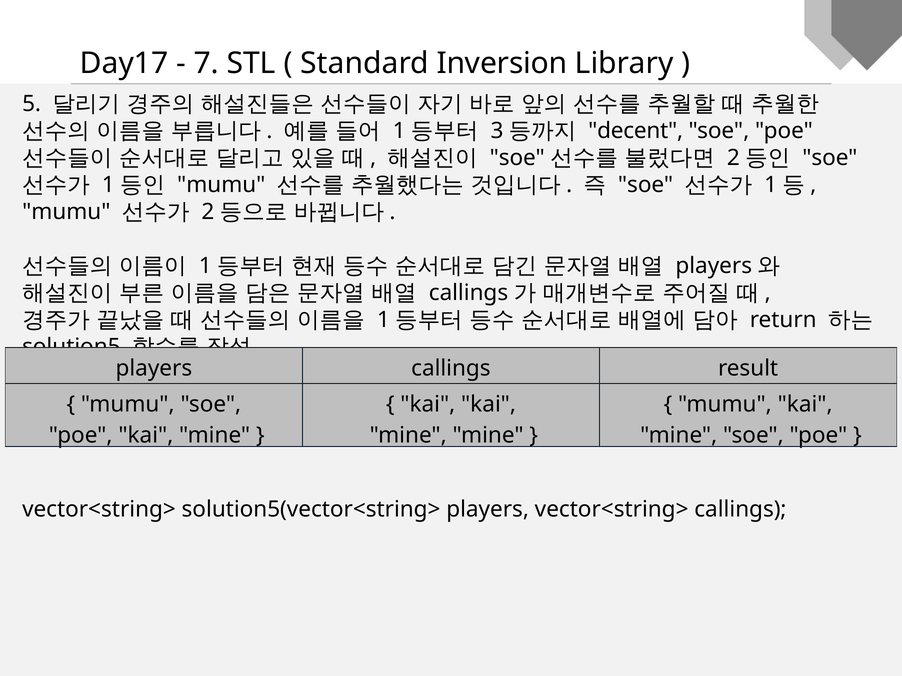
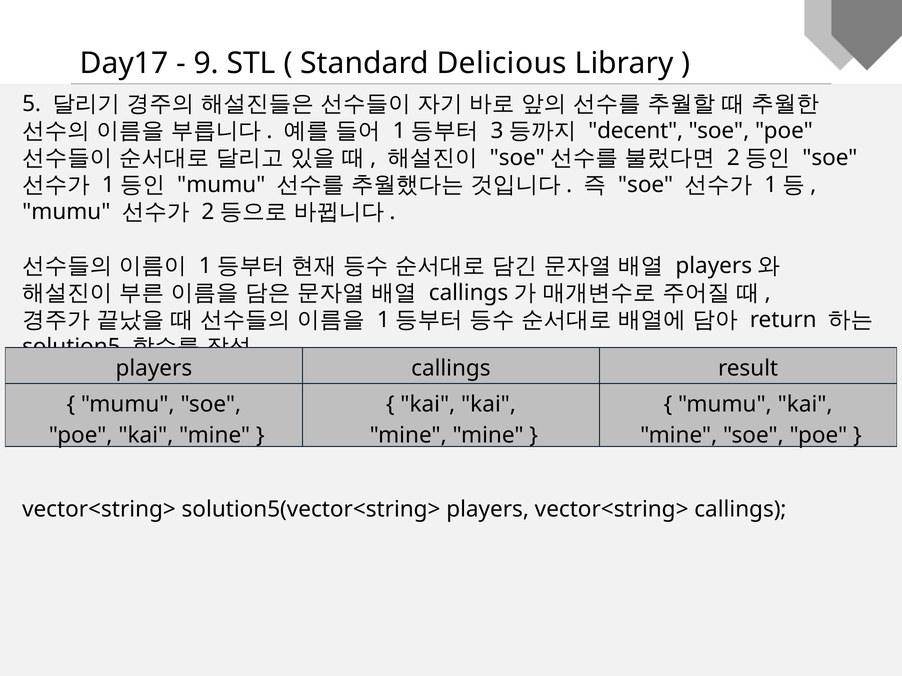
7: 7 -> 9
Inversion: Inversion -> Delicious
